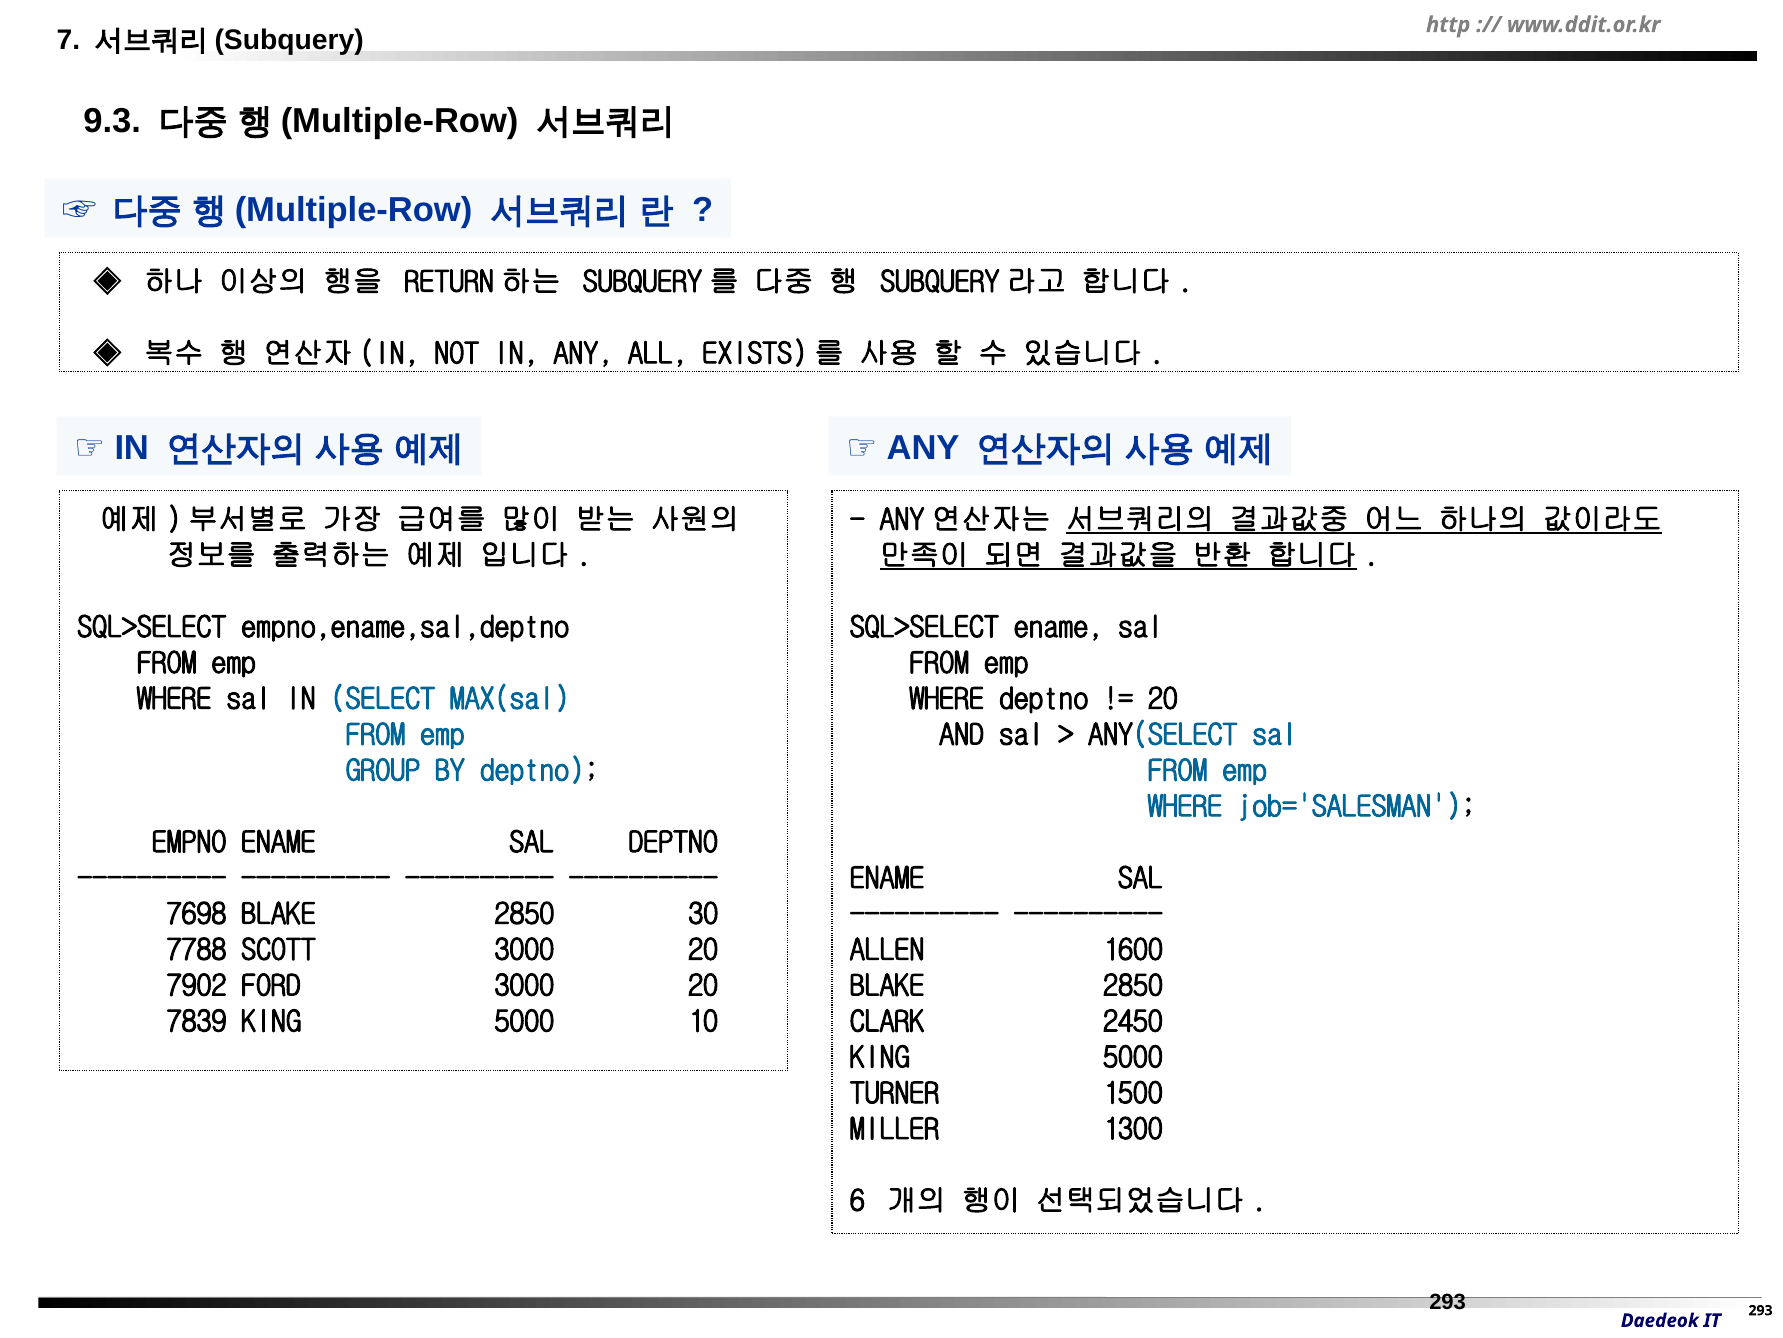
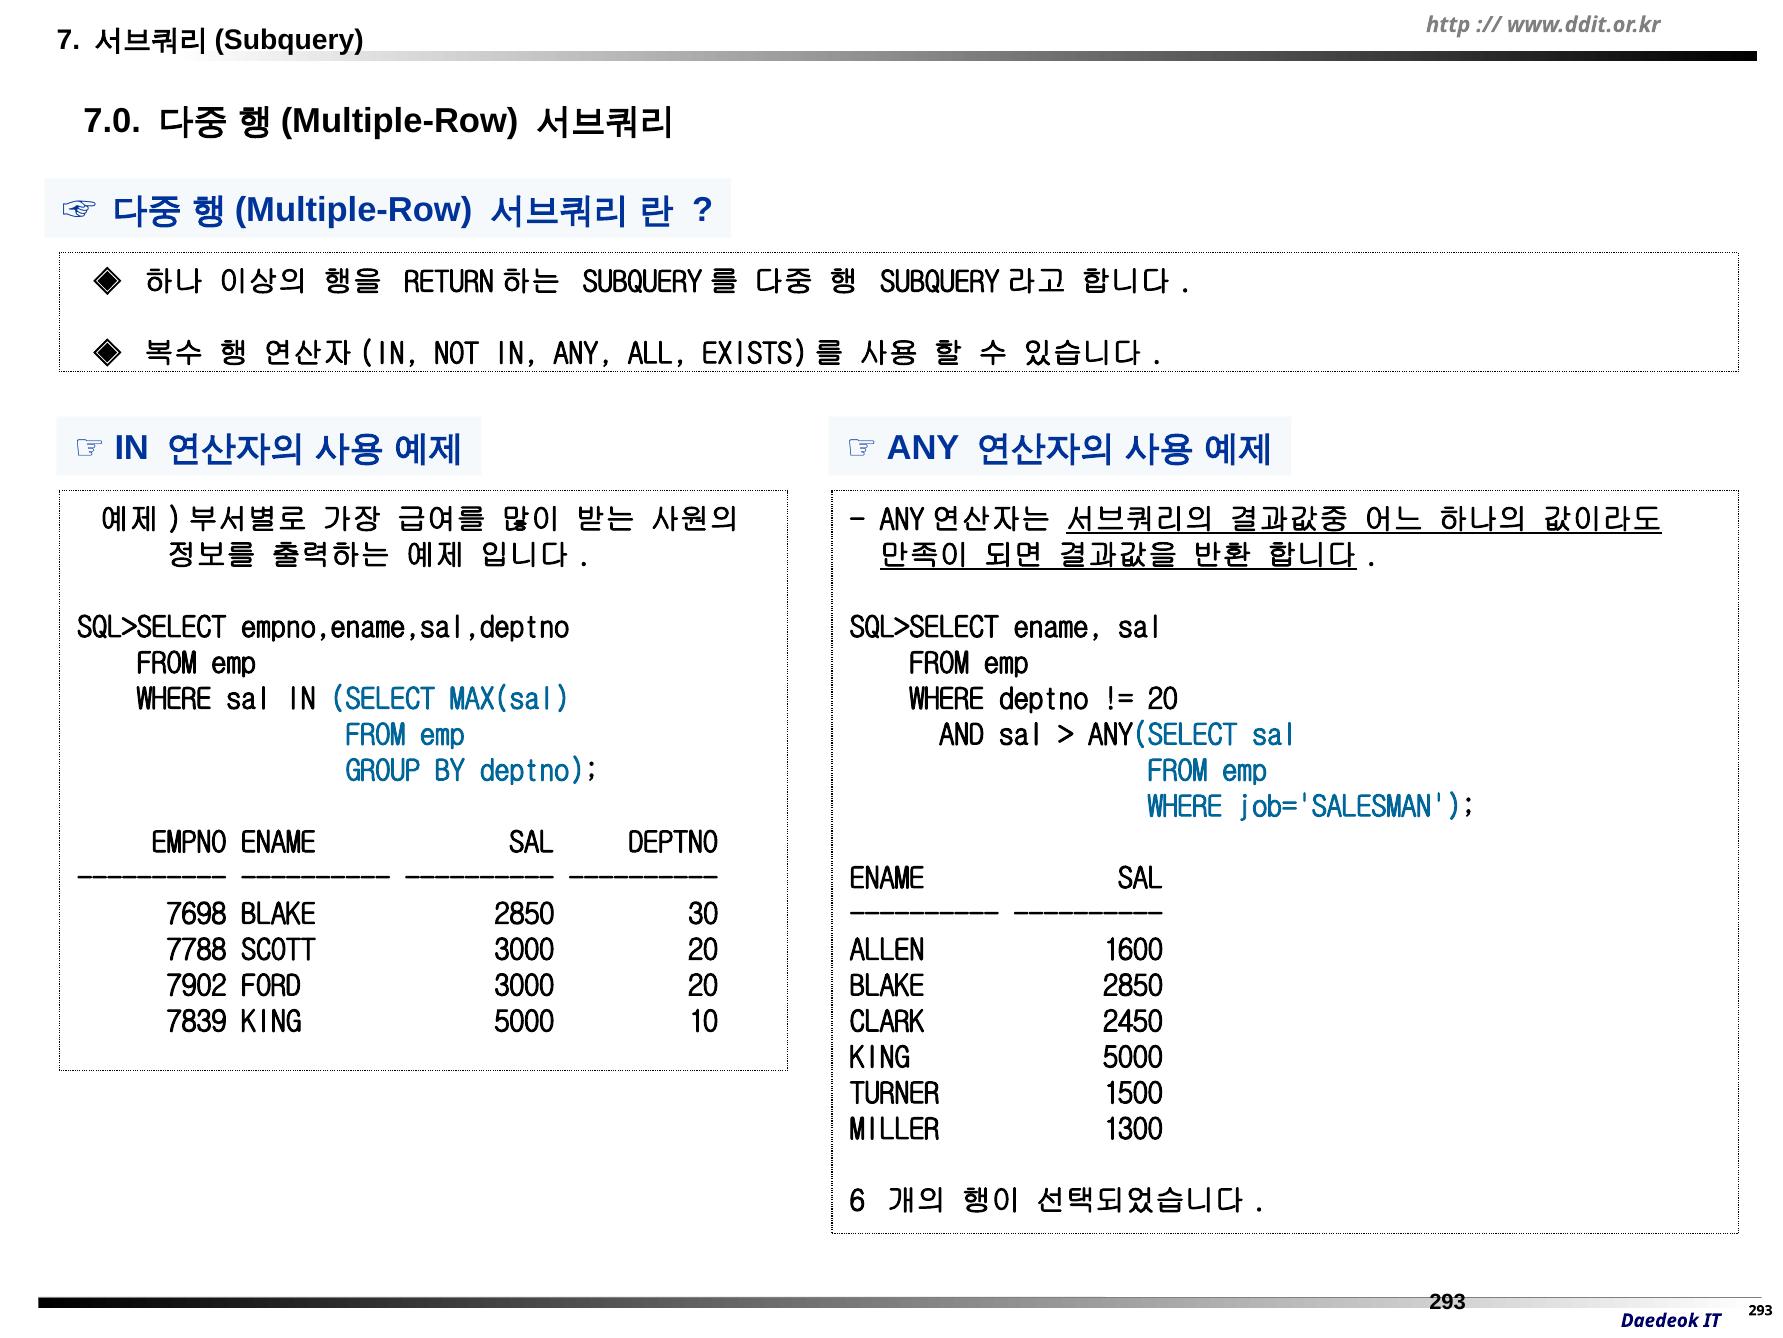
9.3: 9.3 -> 7.0
